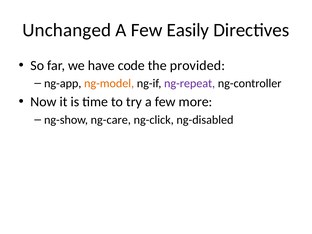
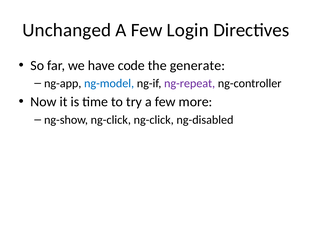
Easily: Easily -> Login
provided: provided -> generate
ng-model colour: orange -> blue
ng-show ng-care: ng-care -> ng-click
